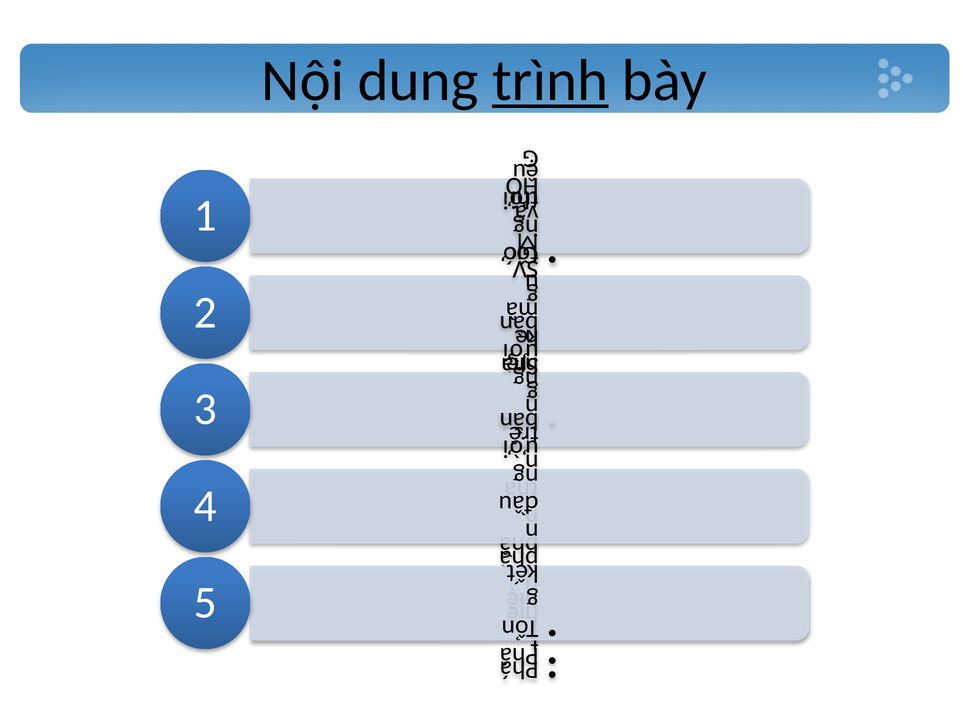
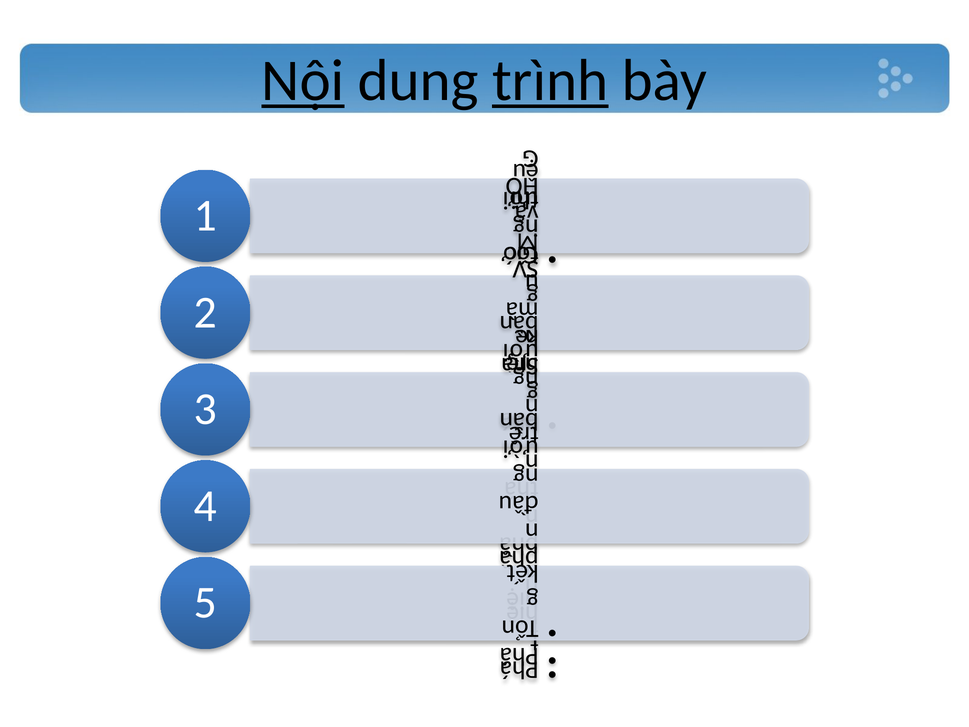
Nội underline: none -> present
